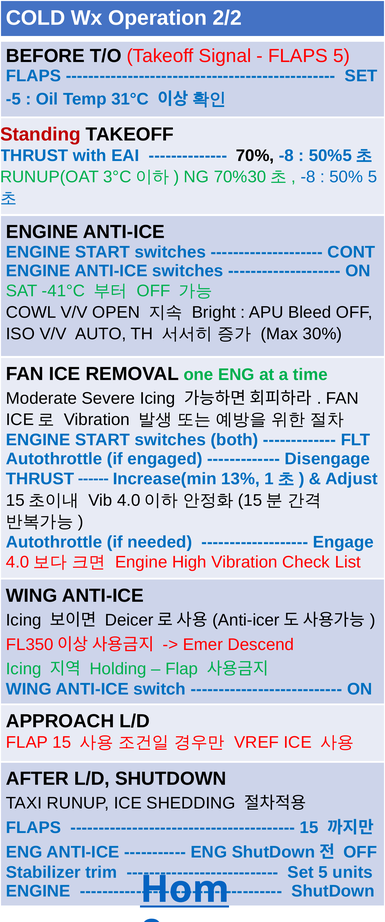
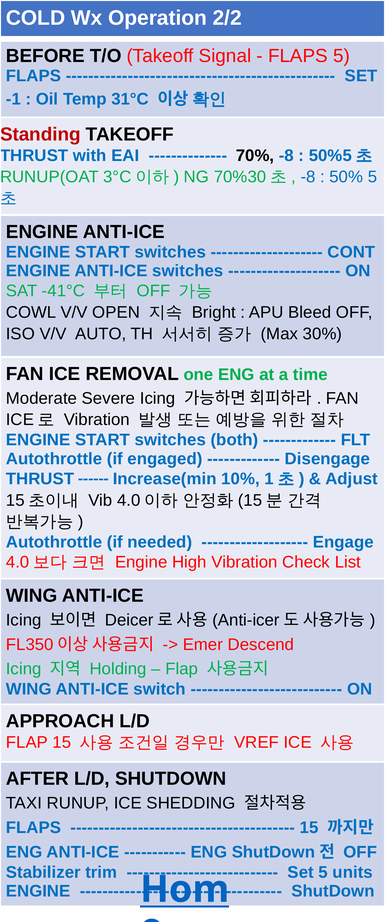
-5: -5 -> -1
13%: 13% -> 10%
